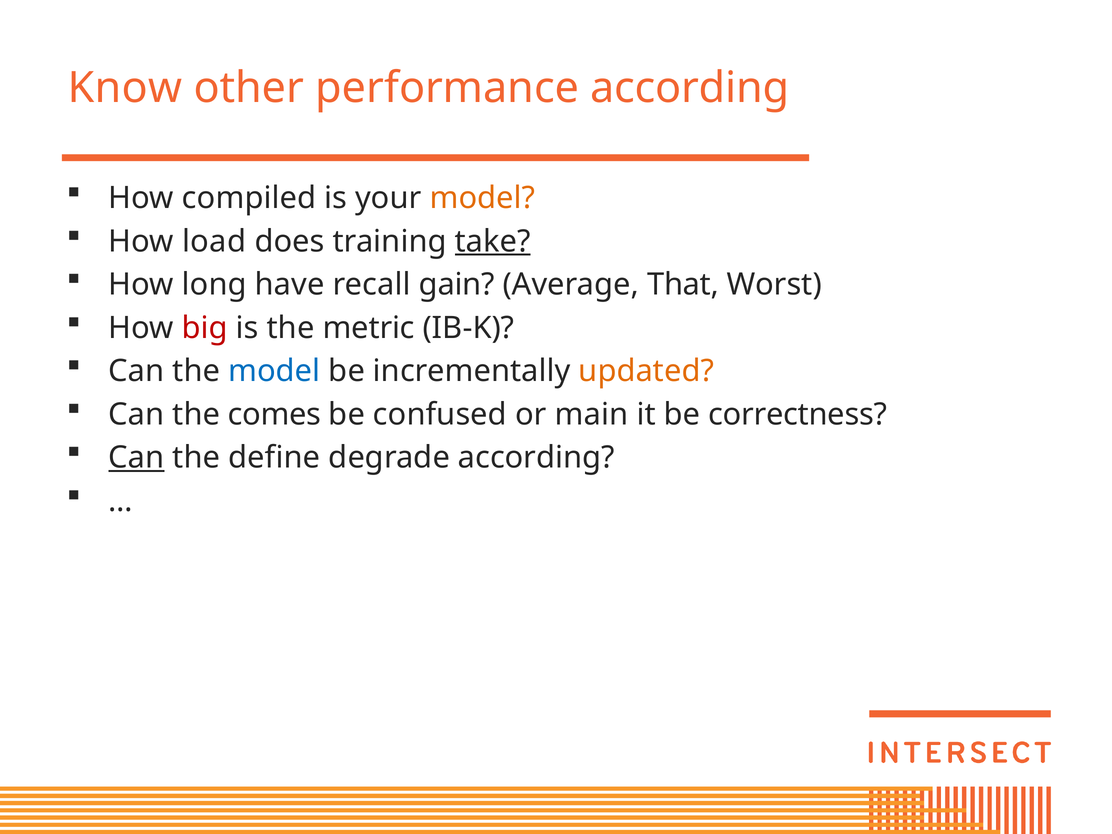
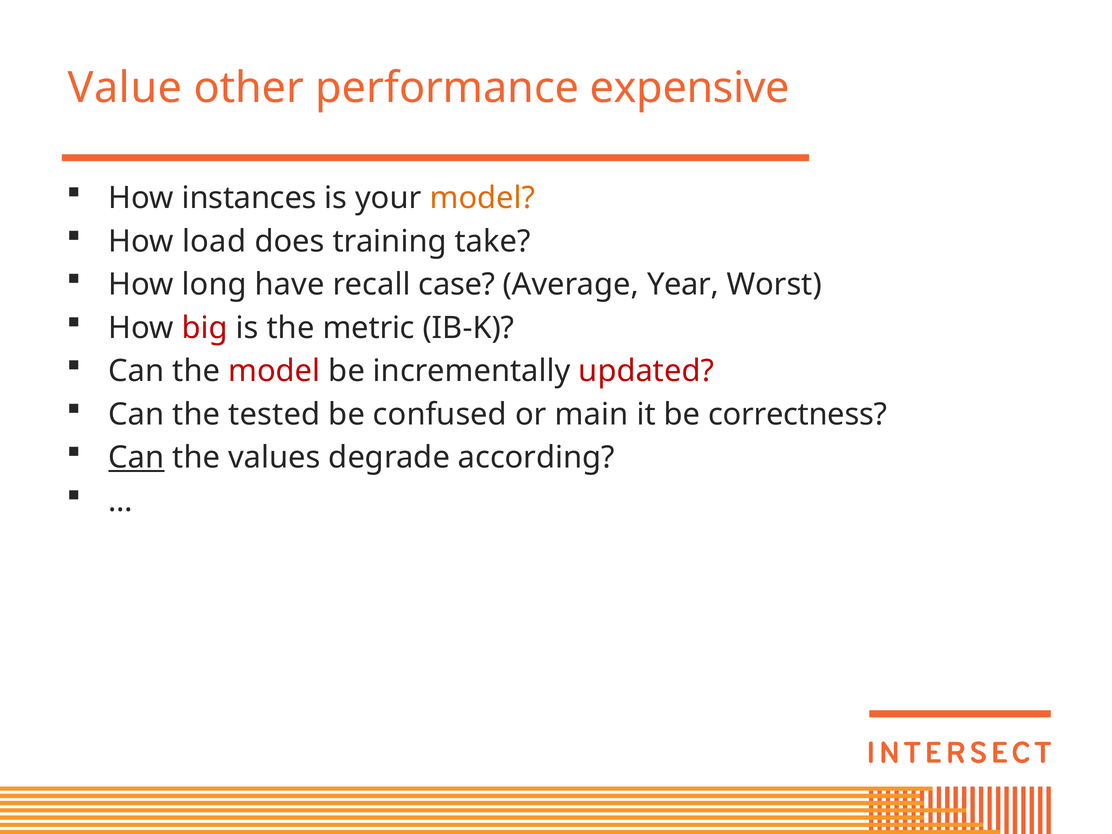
Know: Know -> Value
performance according: according -> expensive
compiled: compiled -> instances
take underline: present -> none
gain: gain -> case
That: That -> Year
model at (274, 371) colour: blue -> red
updated colour: orange -> red
comes: comes -> tested
define: define -> values
